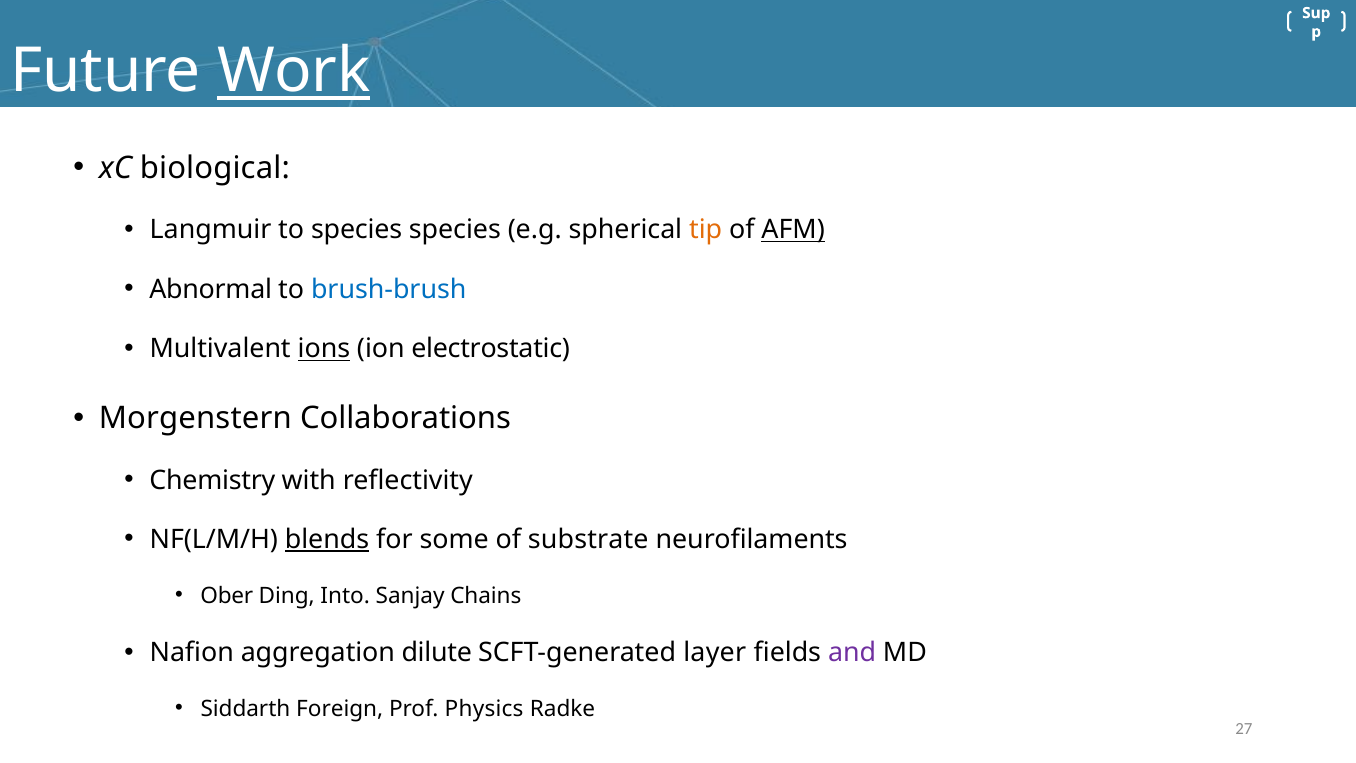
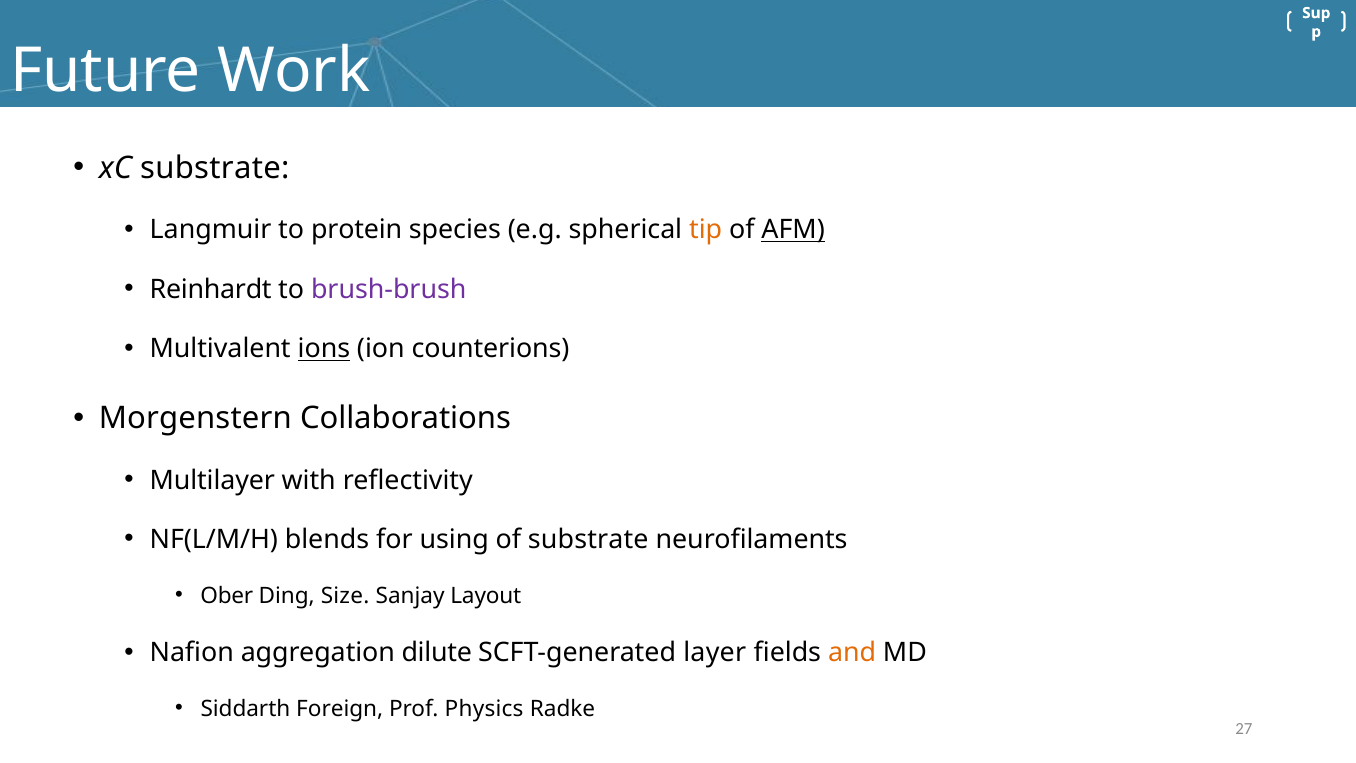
Work underline: present -> none
xC biological: biological -> substrate
to species: species -> protein
Abnormal: Abnormal -> Reinhardt
brush-brush colour: blue -> purple
electrostatic: electrostatic -> counterions
Chemistry: Chemistry -> Multilayer
blends underline: present -> none
some: some -> using
Into: Into -> Size
Chains: Chains -> Layout
and colour: purple -> orange
